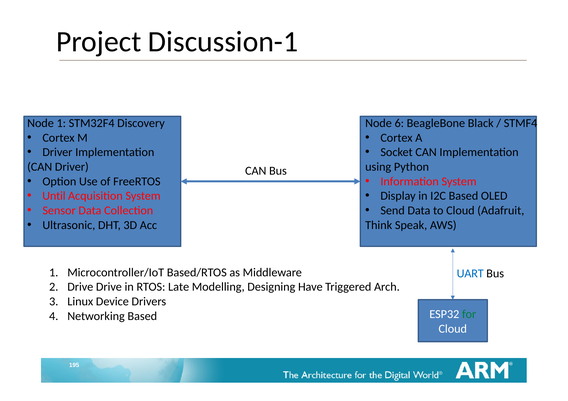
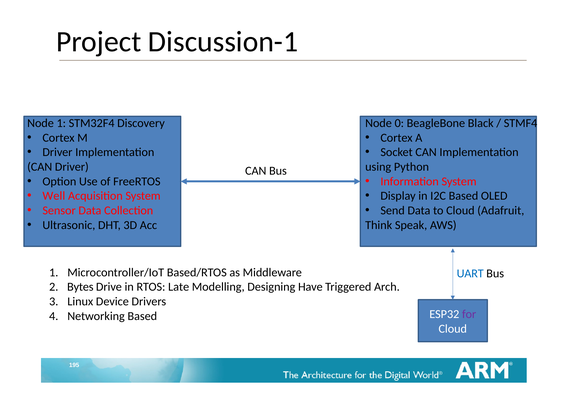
6: 6 -> 0
Until: Until -> Well
2 Drive: Drive -> Bytes
for colour: green -> purple
